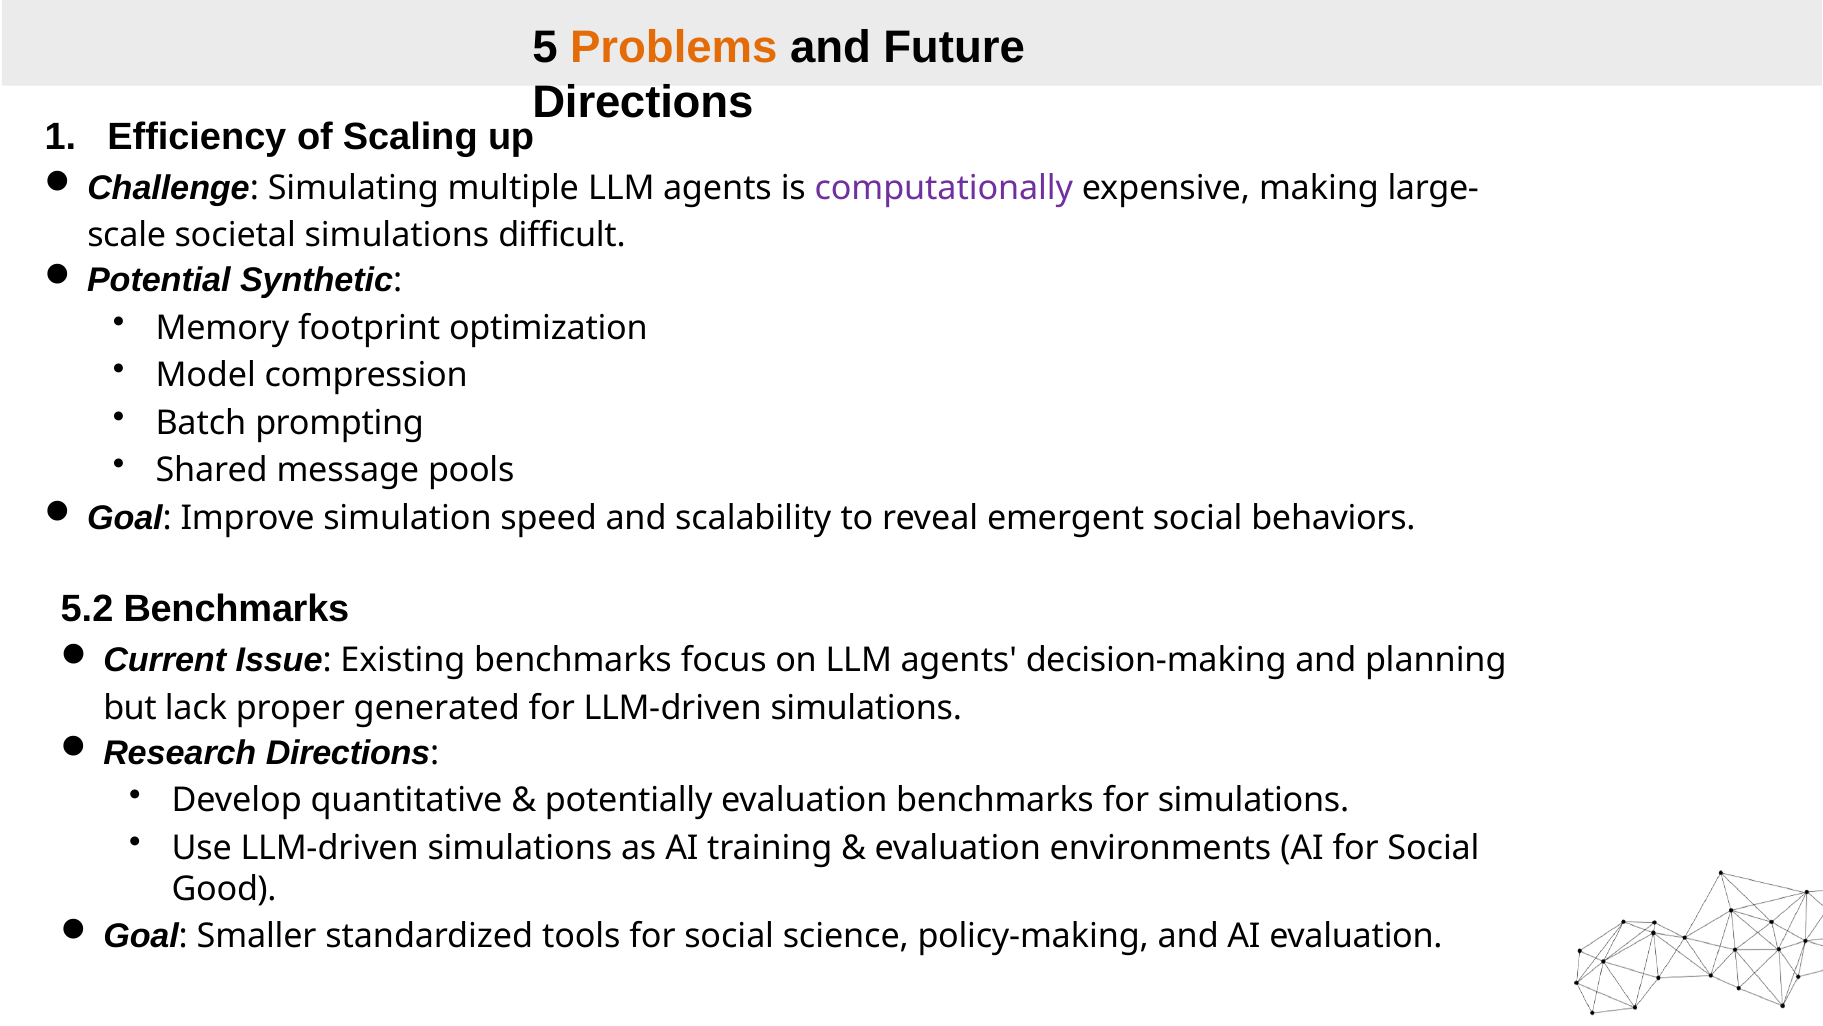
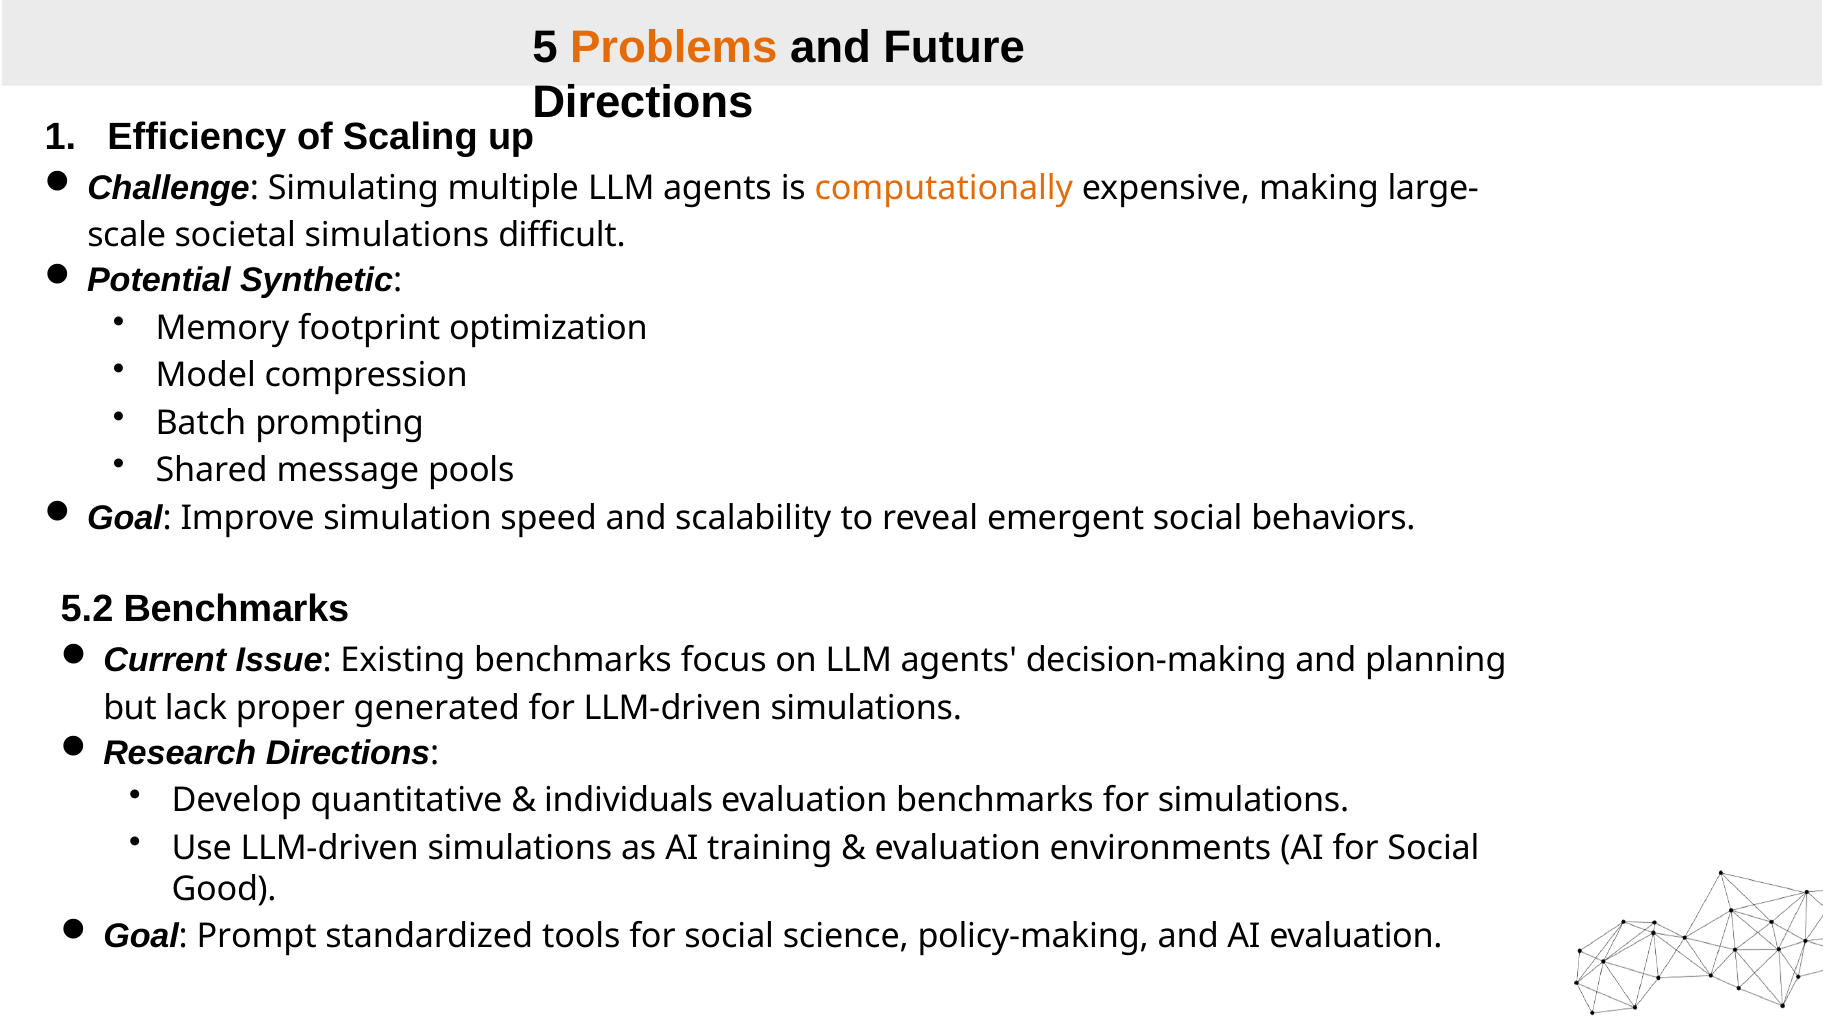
computationally colour: purple -> orange
potentially: potentially -> individuals
Smaller: Smaller -> Prompt
